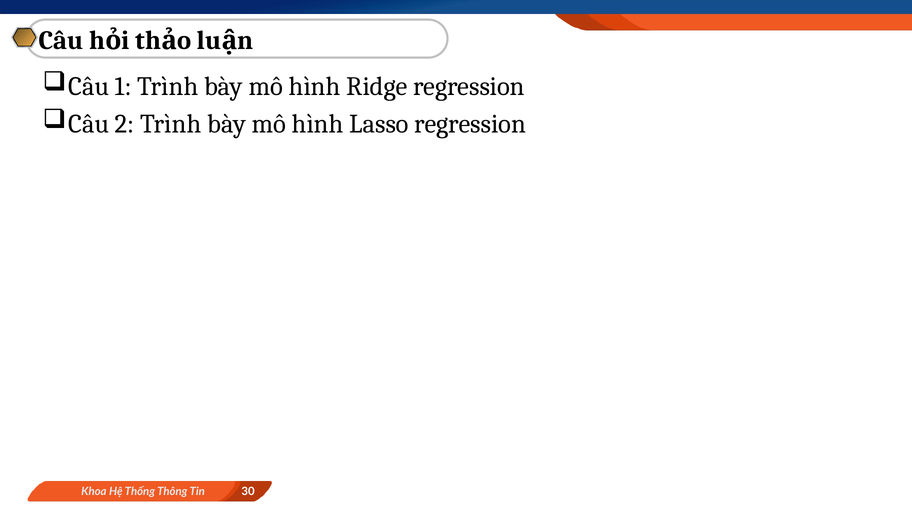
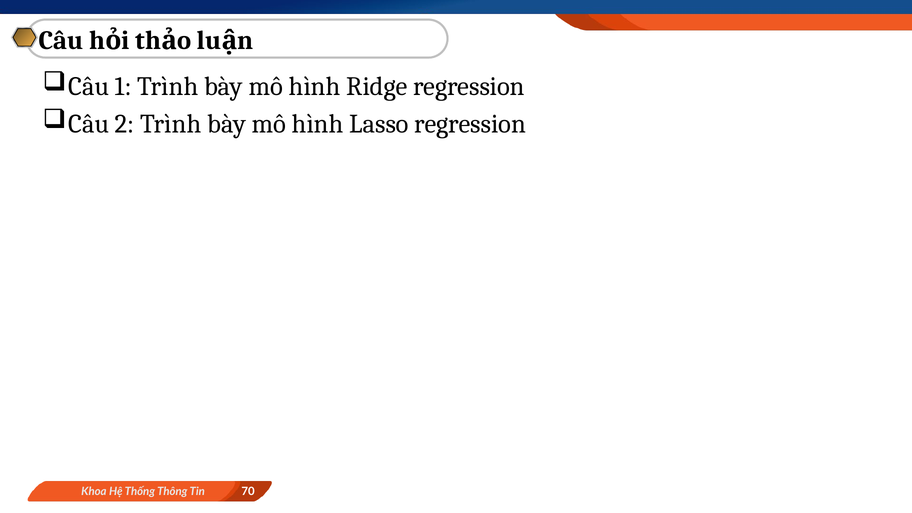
30: 30 -> 70
